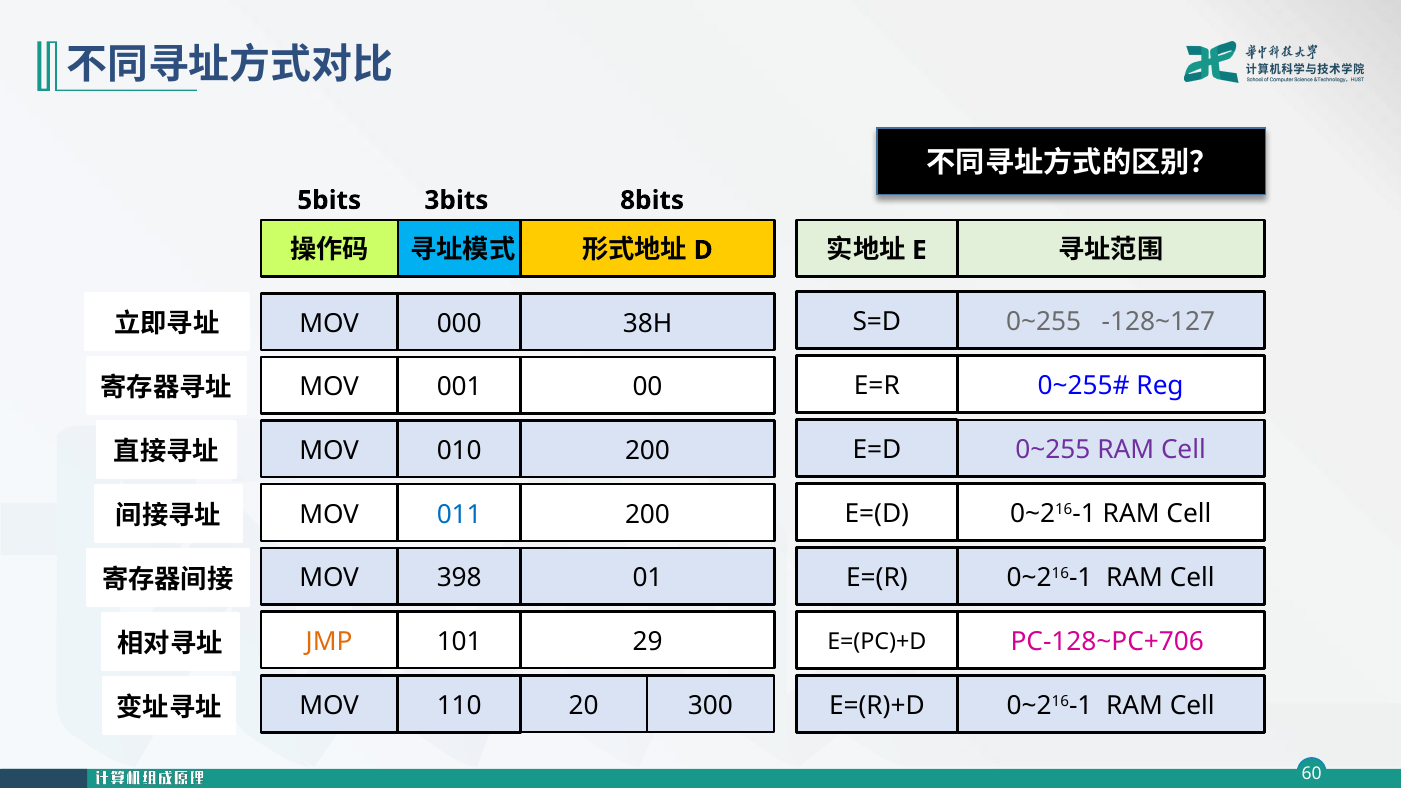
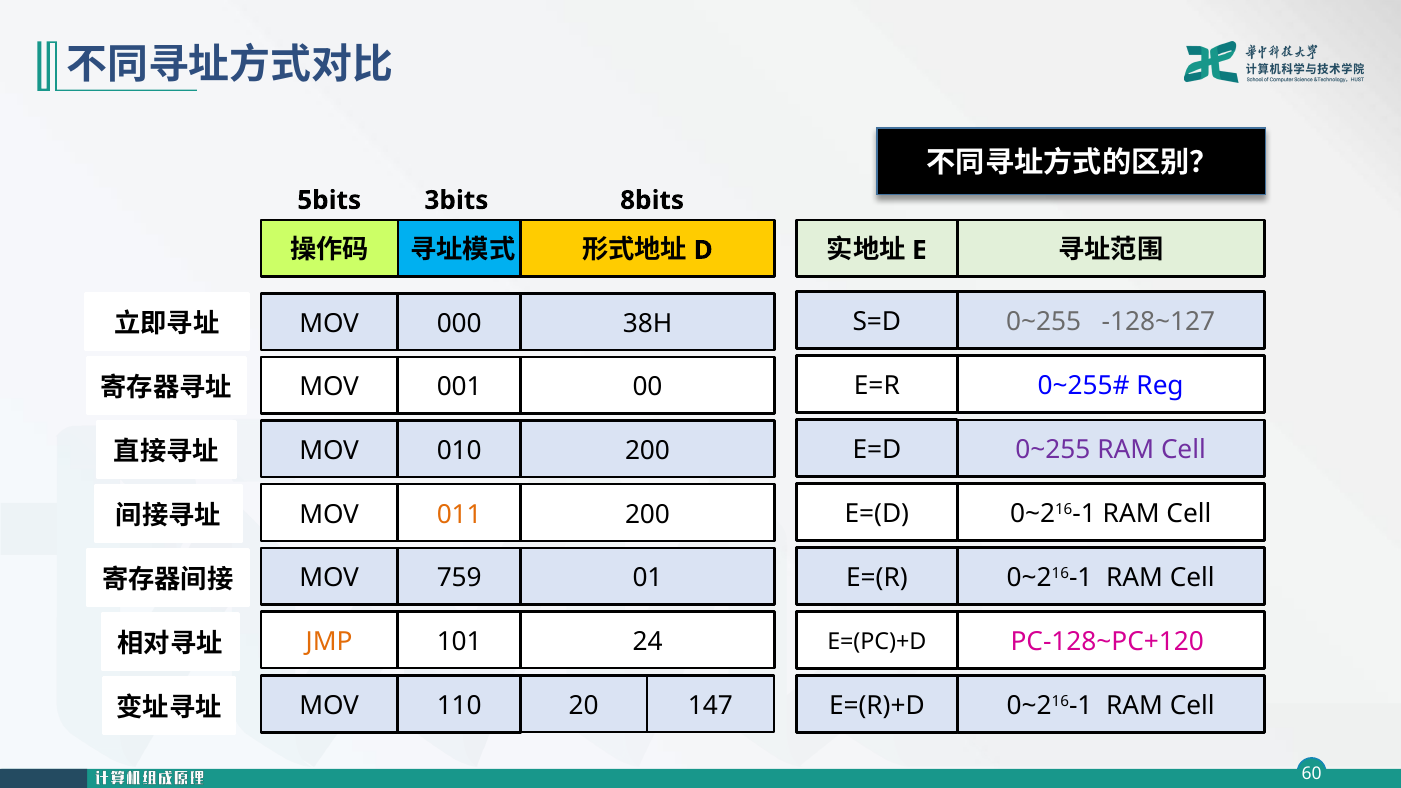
011 colour: blue -> orange
398: 398 -> 759
29: 29 -> 24
PC-128~PC+706: PC-128~PC+706 -> PC-128~PC+120
300: 300 -> 147
